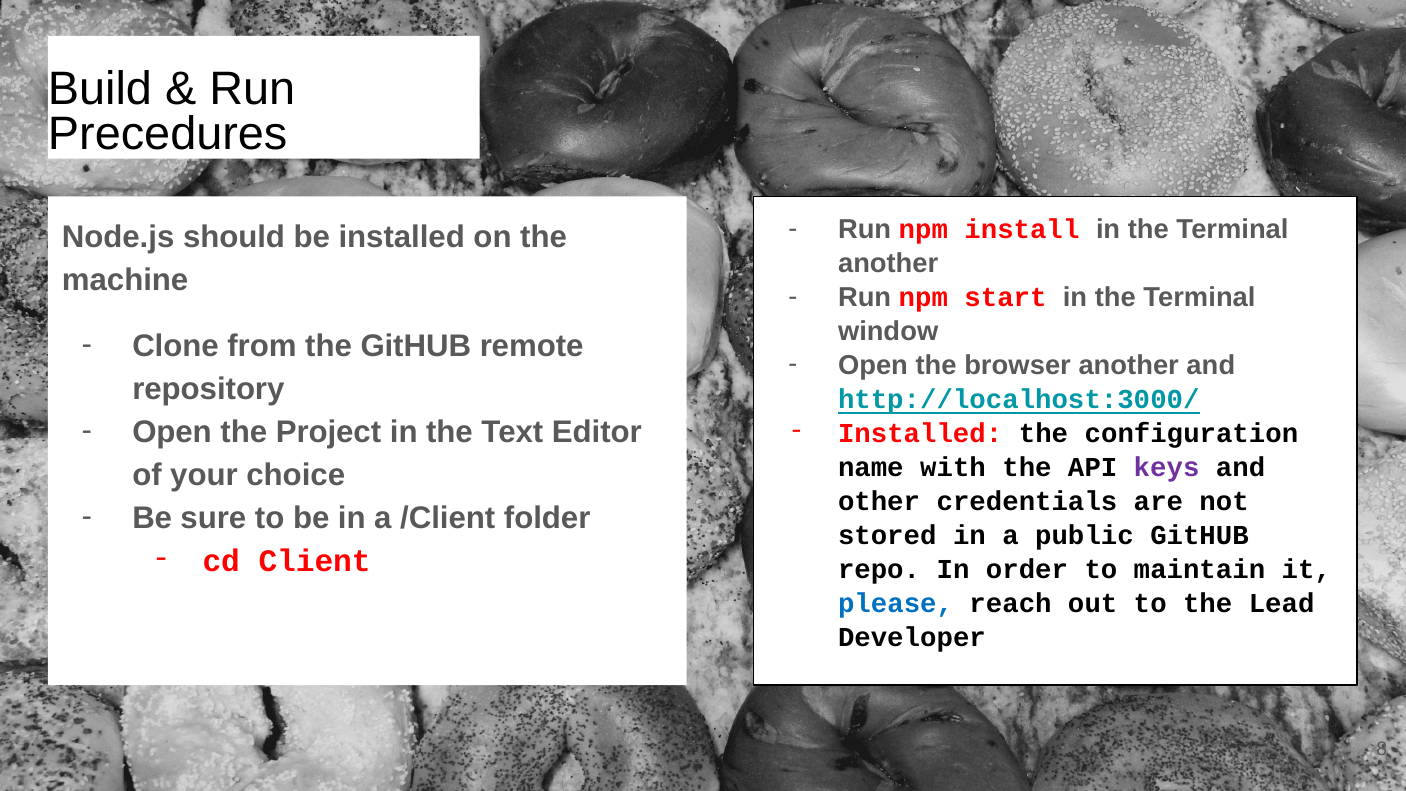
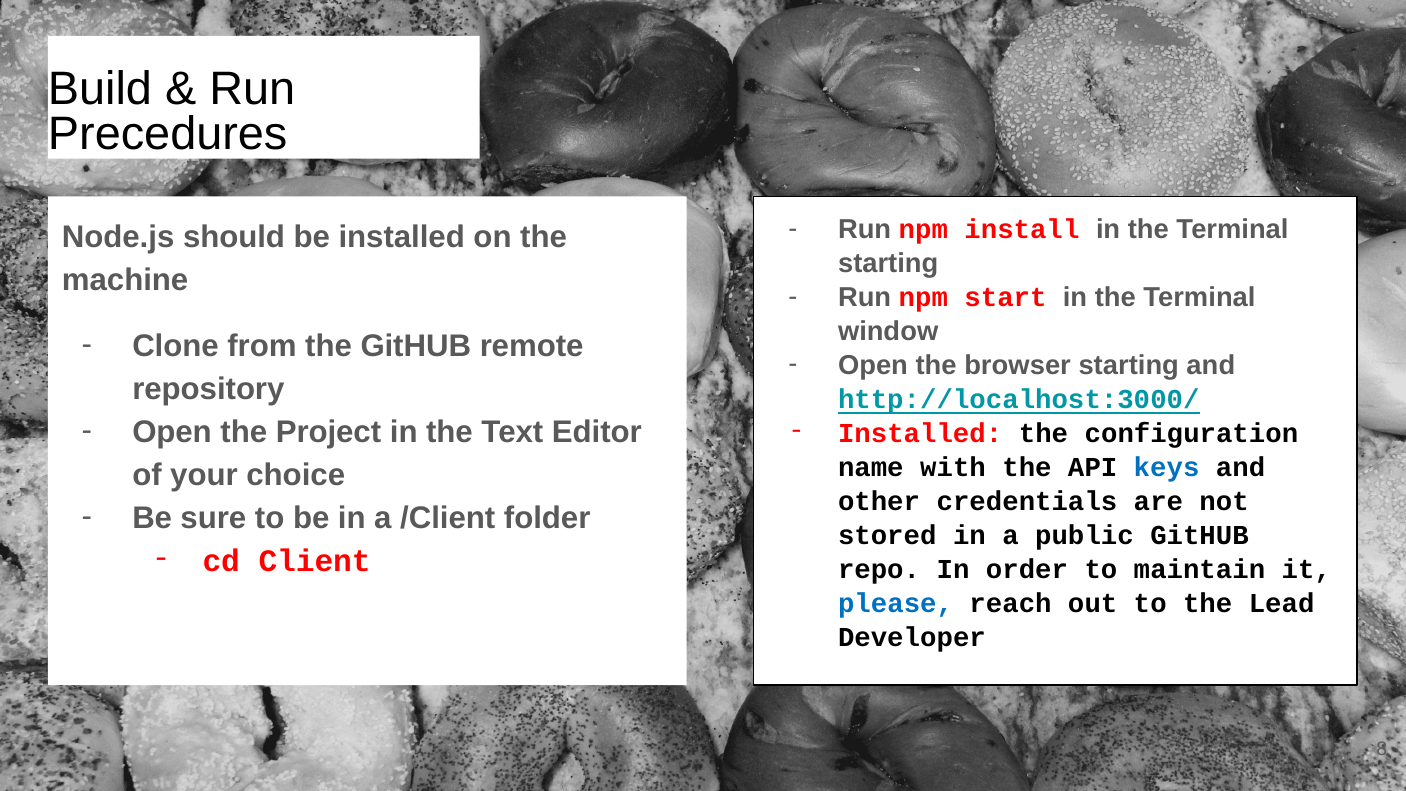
another at (888, 264): another -> starting
browser another: another -> starting
keys colour: purple -> blue
